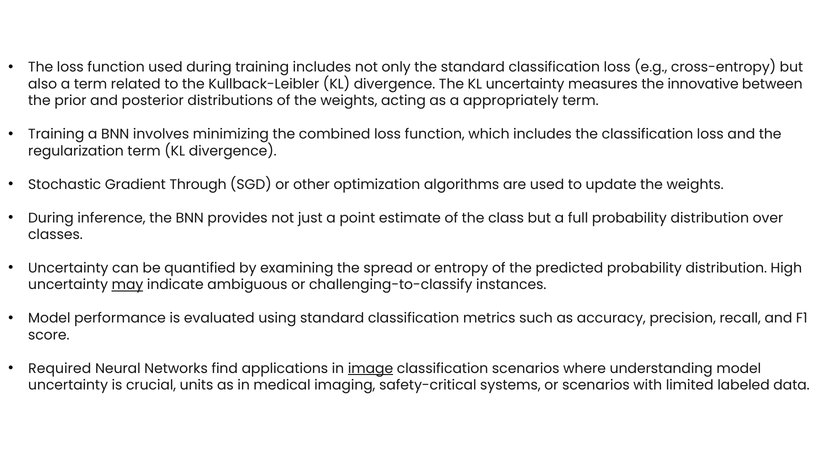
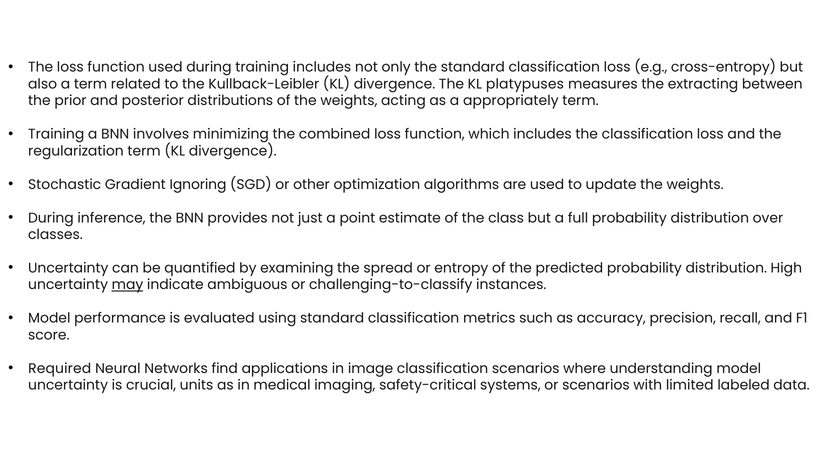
KL uncertainty: uncertainty -> platypuses
innovative: innovative -> extracting
Through: Through -> Ignoring
image underline: present -> none
